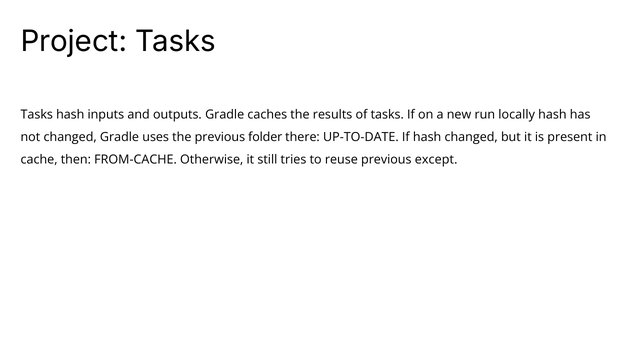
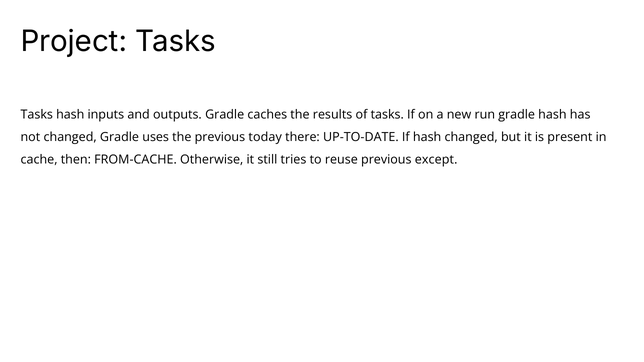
run locally: locally -> gradle
folder: folder -> today
